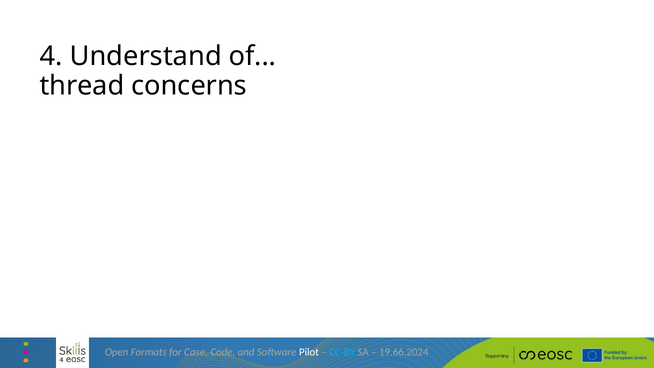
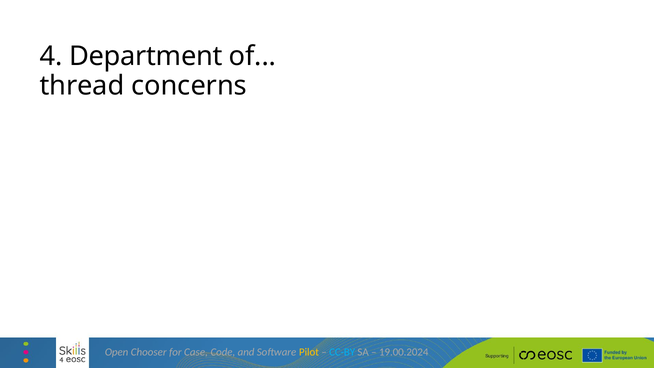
Understand: Understand -> Department
Formats: Formats -> Chooser
Pilot colour: white -> yellow
19.66.2024: 19.66.2024 -> 19.00.2024
